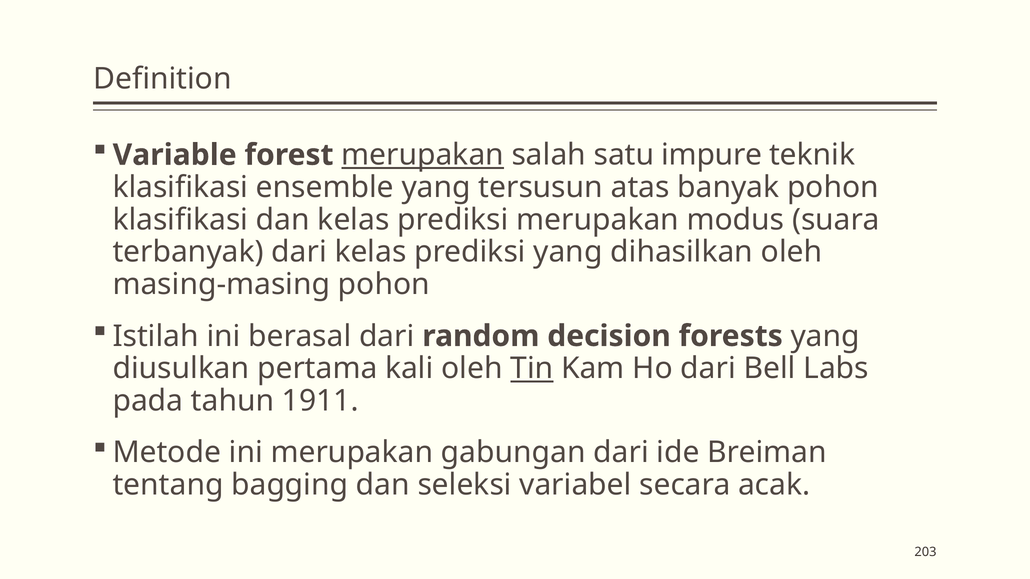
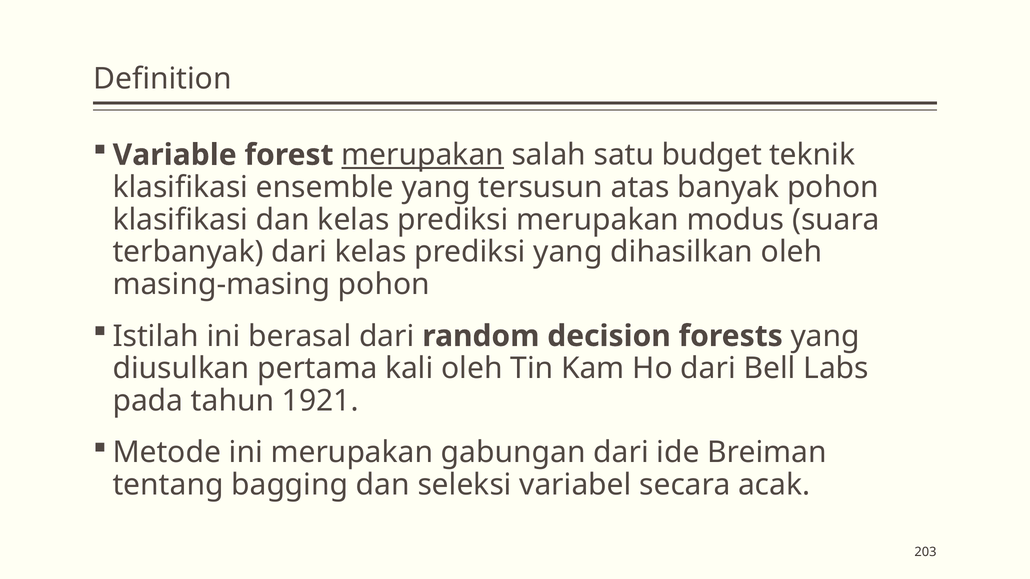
impure: impure -> budget
Tin underline: present -> none
1911: 1911 -> 1921
